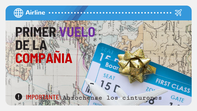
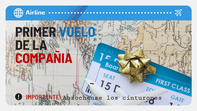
VUELO colour: purple -> blue
